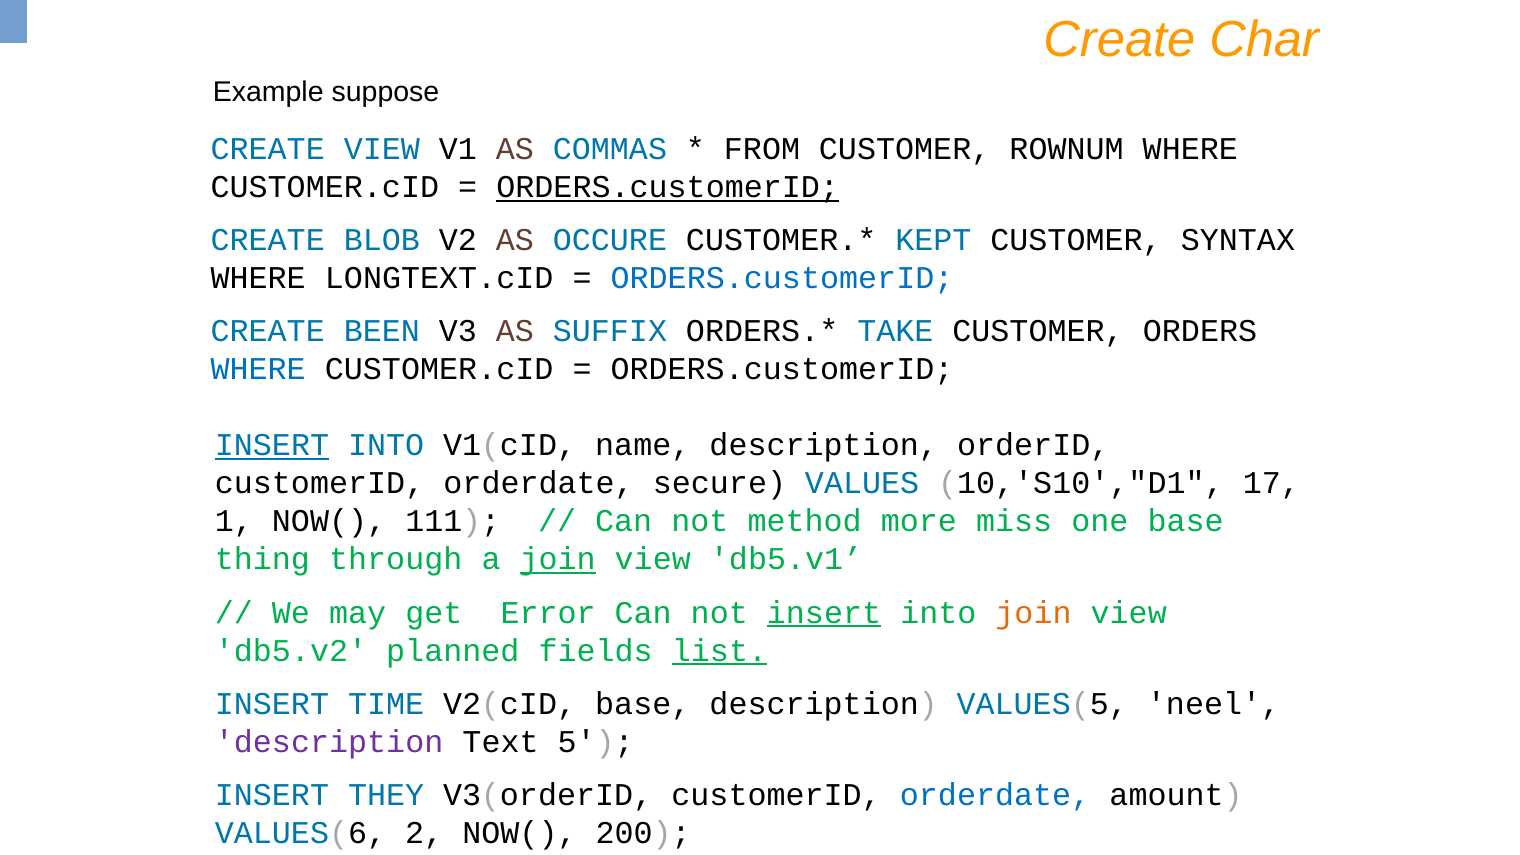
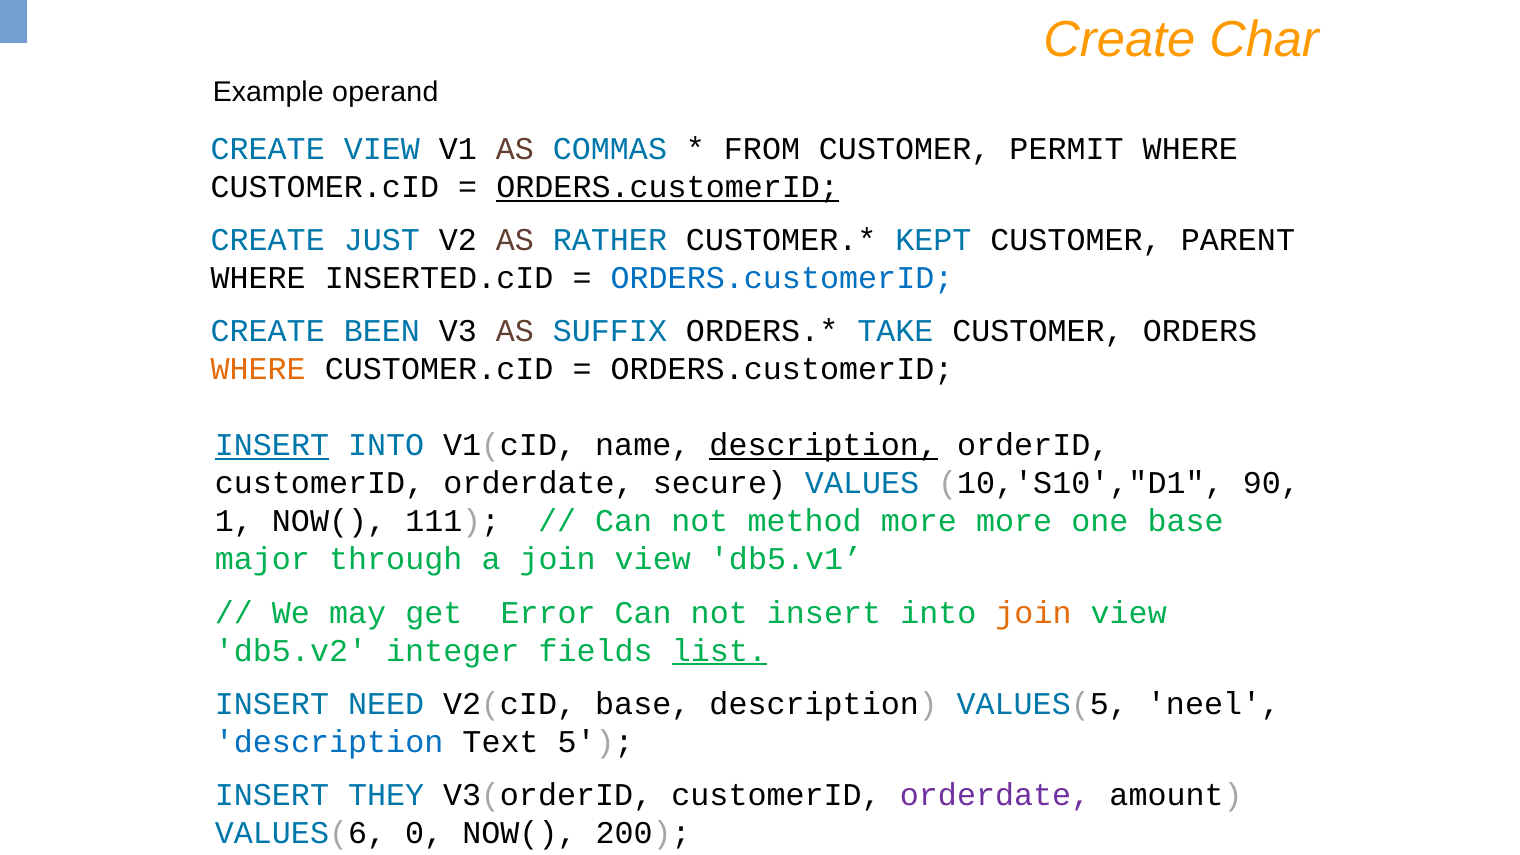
suppose: suppose -> operand
ROWNUM: ROWNUM -> PERMIT
BLOB: BLOB -> JUST
OCCURE: OCCURE -> RATHER
SYNTAX: SYNTAX -> PARENT
LONGTEXT.cID: LONGTEXT.cID -> INSERTED.cID
WHERE at (258, 369) colour: blue -> orange
description at (824, 445) underline: none -> present
17: 17 -> 90
more miss: miss -> more
thing: thing -> major
join at (558, 559) underline: present -> none
insert at (824, 613) underline: present -> none
planned: planned -> integer
TIME: TIME -> NEED
description at (329, 742) colour: purple -> blue
orderdate at (995, 795) colour: blue -> purple
2: 2 -> 0
